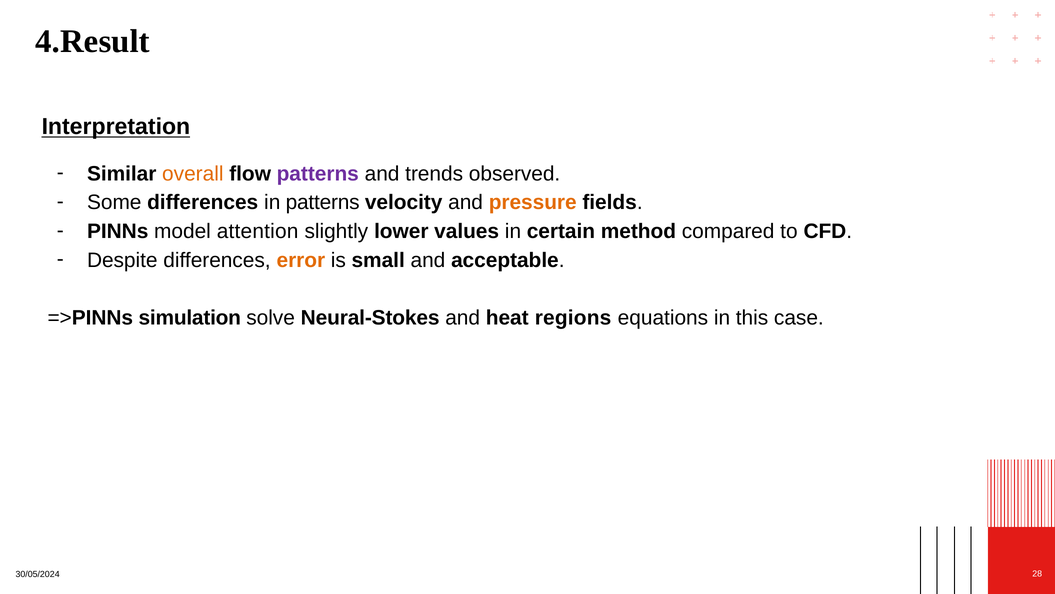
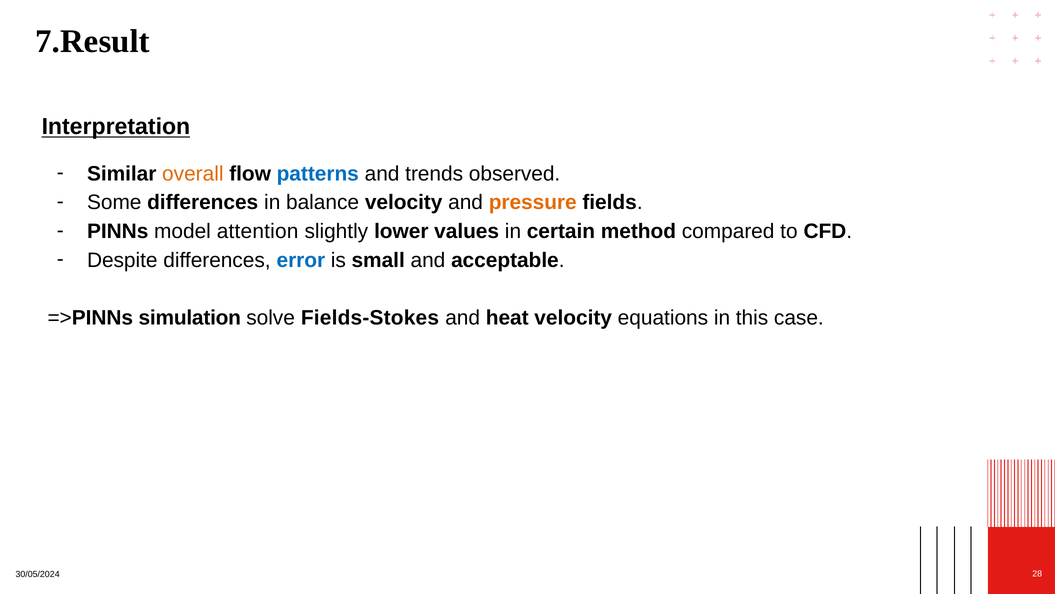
4.Result: 4.Result -> 7.Result
patterns at (318, 174) colour: purple -> blue
in patterns: patterns -> balance
error colour: orange -> blue
Neural-Stokes: Neural-Stokes -> Fields-Stokes
heat regions: regions -> velocity
